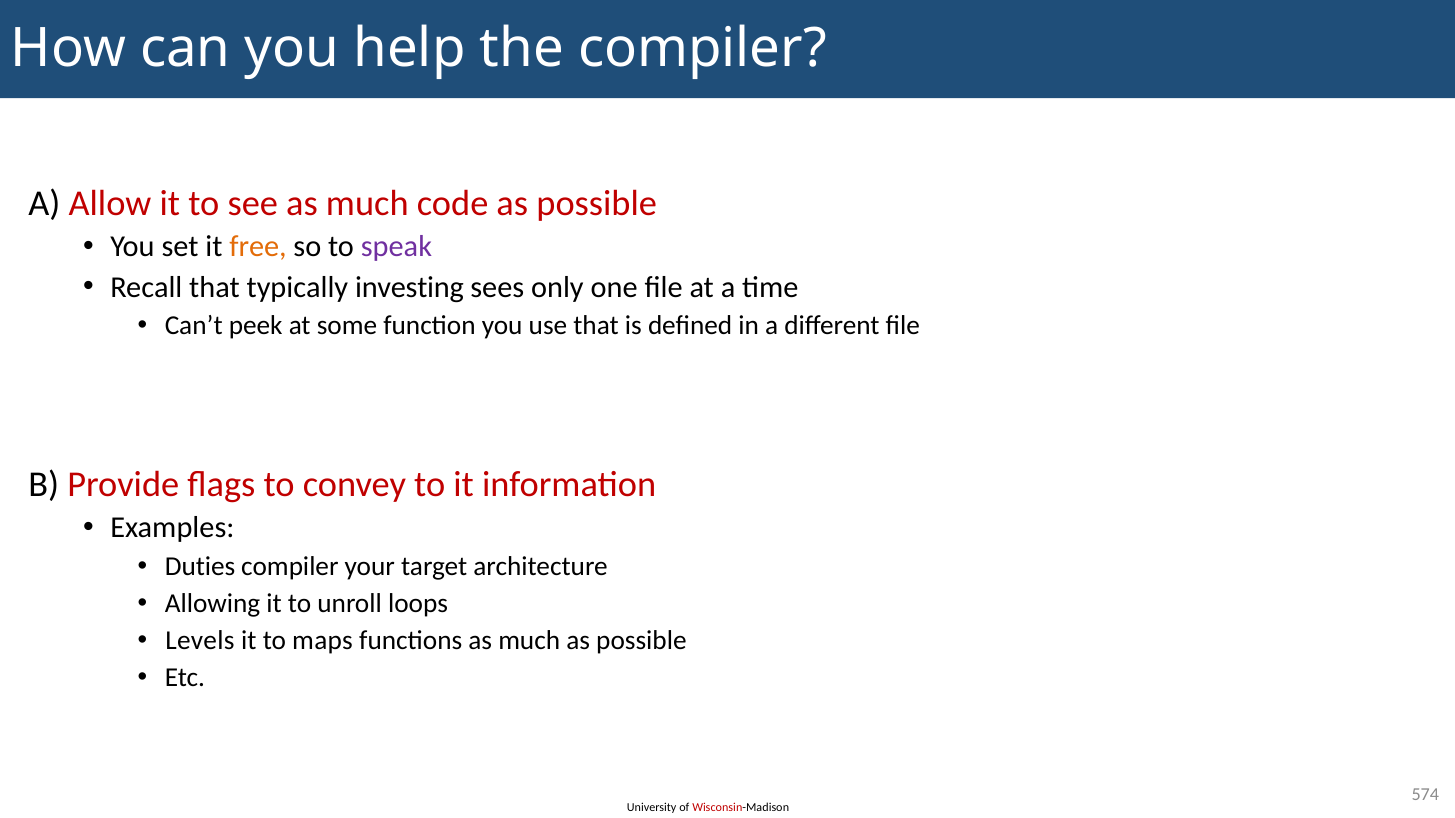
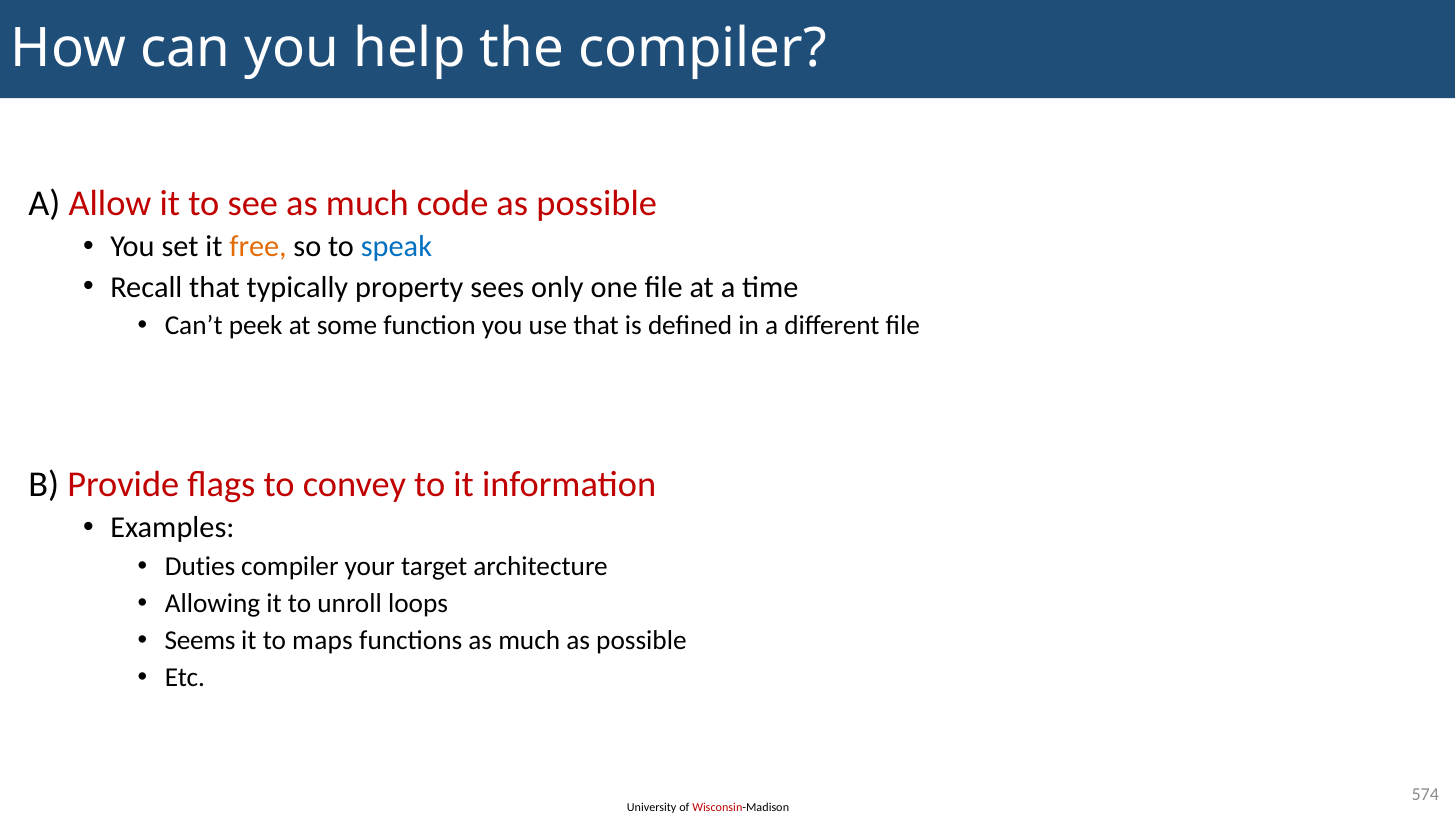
speak colour: purple -> blue
investing: investing -> property
Levels: Levels -> Seems
